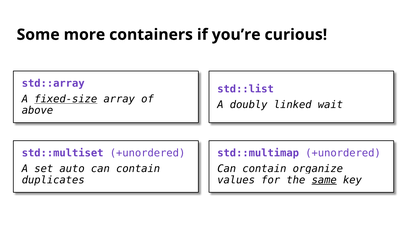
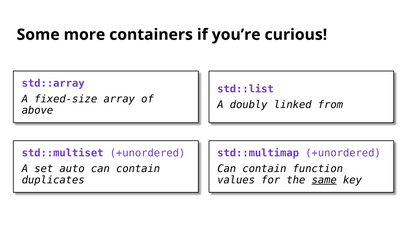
fixed-size underline: present -> none
wait: wait -> from
organize: organize -> function
